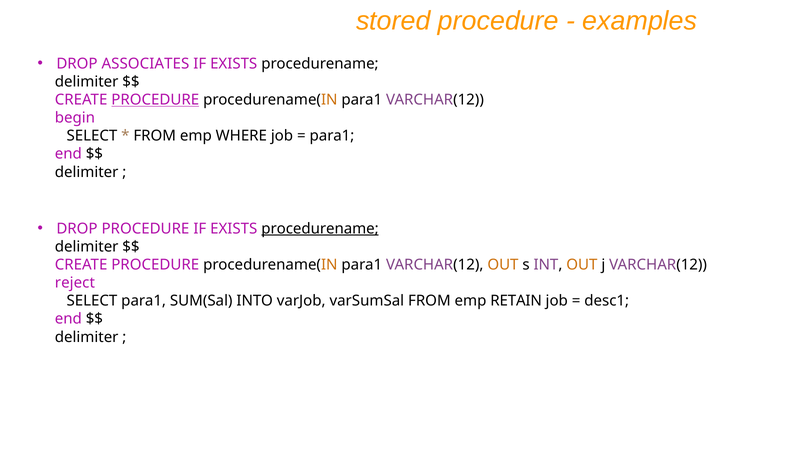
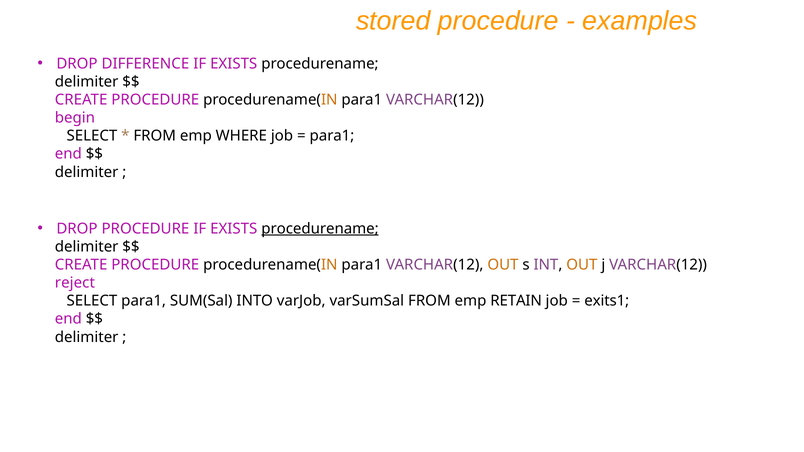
ASSOCIATES: ASSOCIATES -> DIFFERENCE
PROCEDURE at (155, 100) underline: present -> none
desc1: desc1 -> exits1
